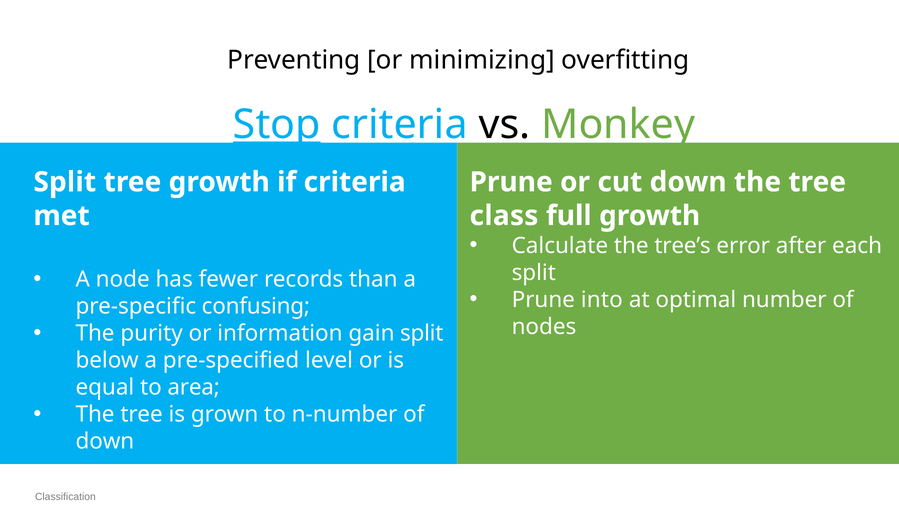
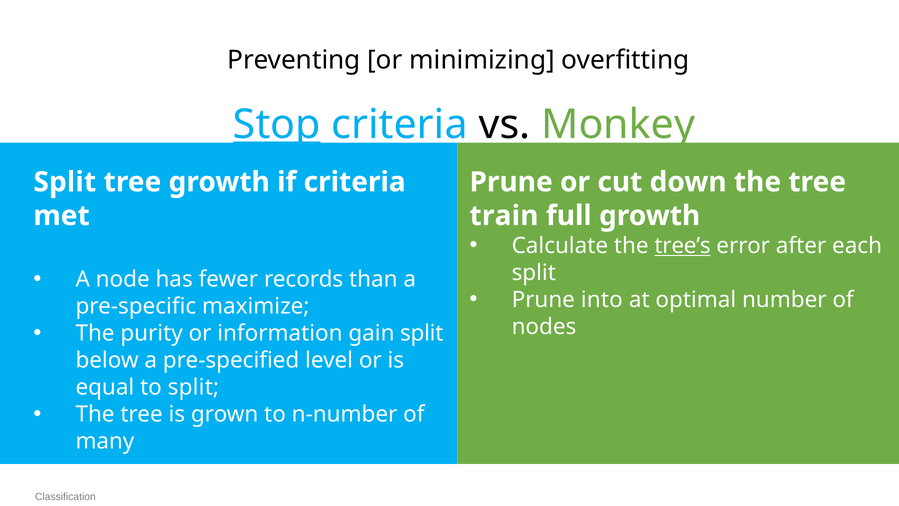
class: class -> train
tree’s underline: none -> present
confusing: confusing -> maximize
to area: area -> split
down at (105, 441): down -> many
